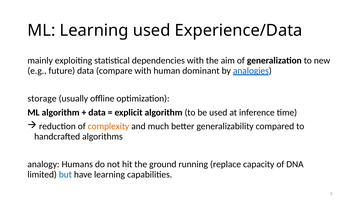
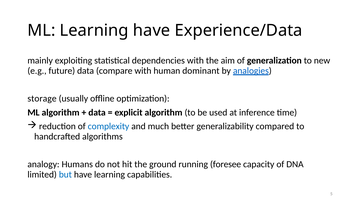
Learning used: used -> have
complexity colour: orange -> blue
replace: replace -> foresee
